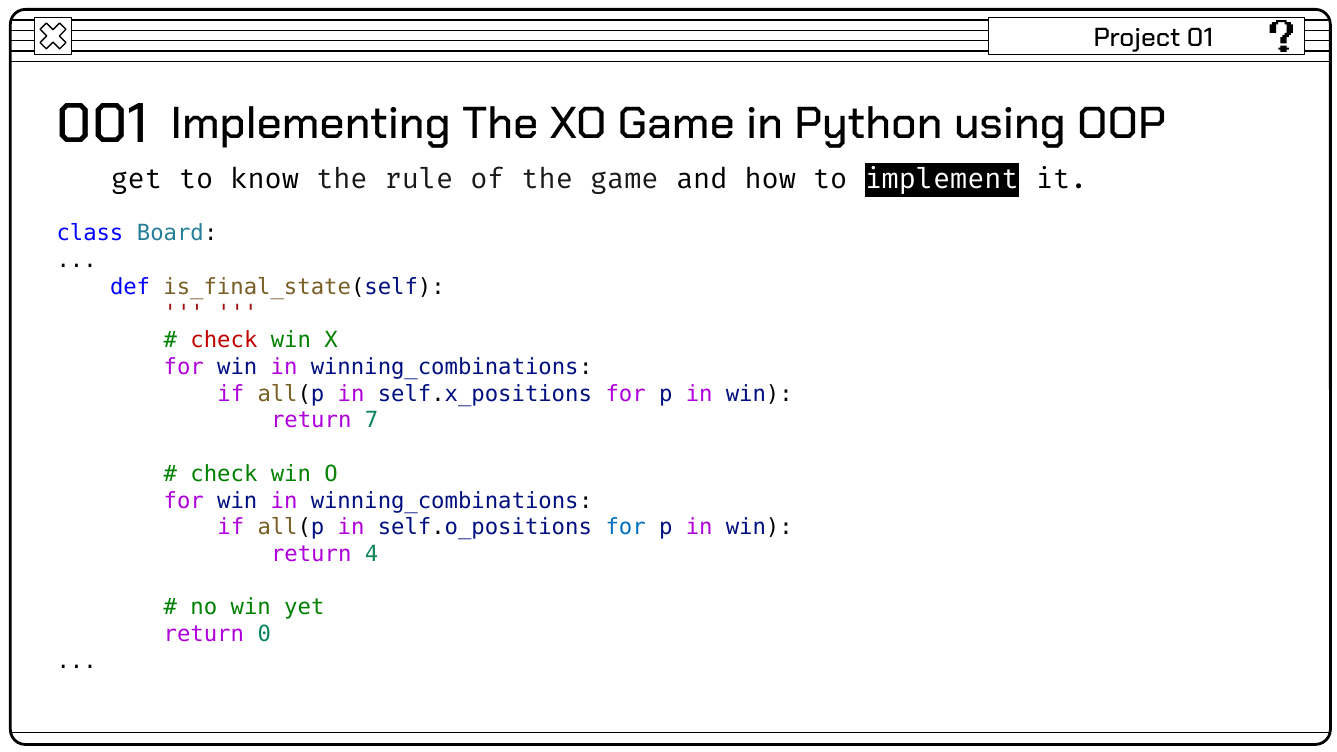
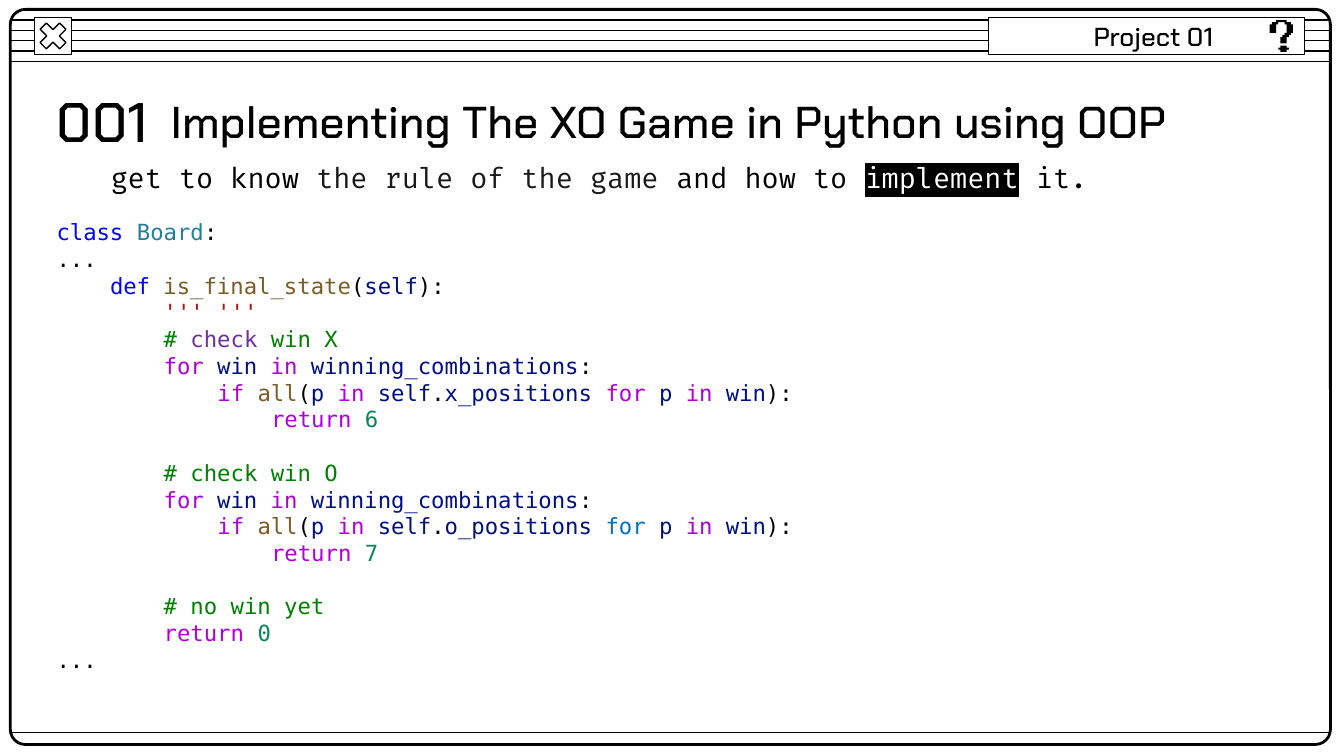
check at (224, 340) colour: red -> purple
7: 7 -> 6
4: 4 -> 7
